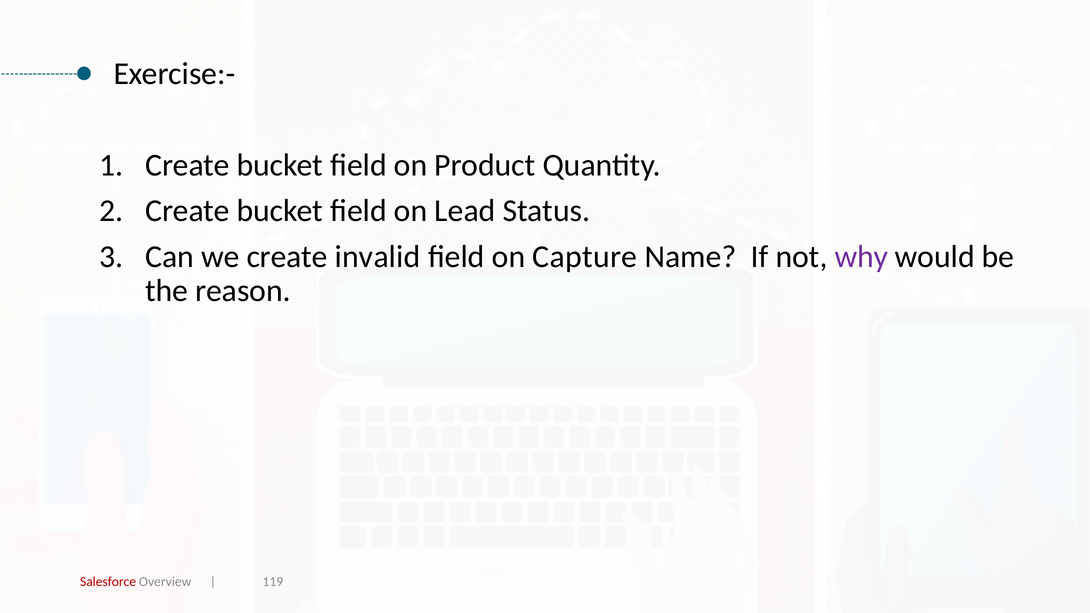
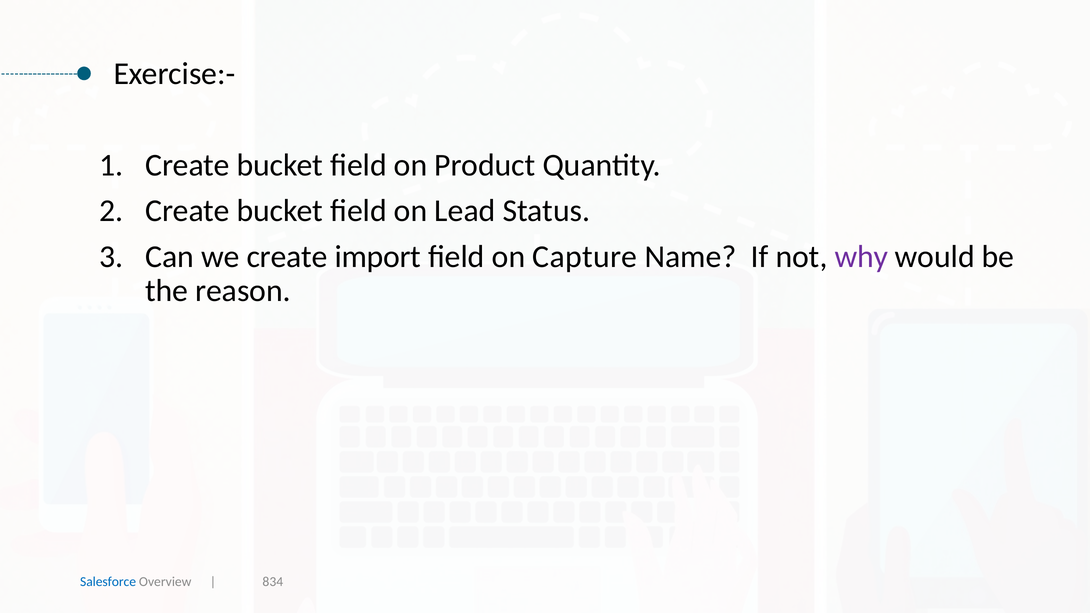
invalid: invalid -> import
Salesforce colour: red -> blue
119: 119 -> 834
